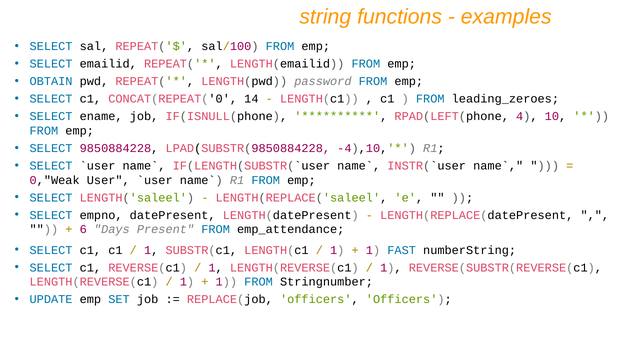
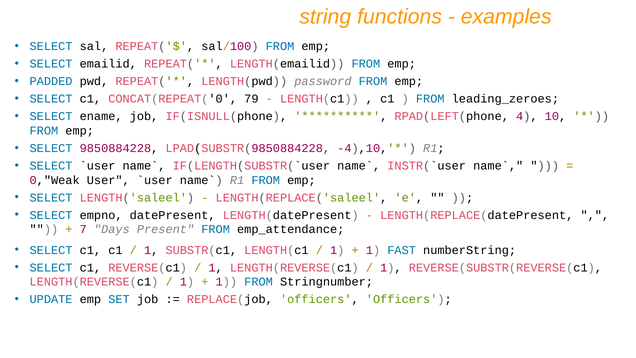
OBTAIN: OBTAIN -> PADDED
14: 14 -> 79
6: 6 -> 7
